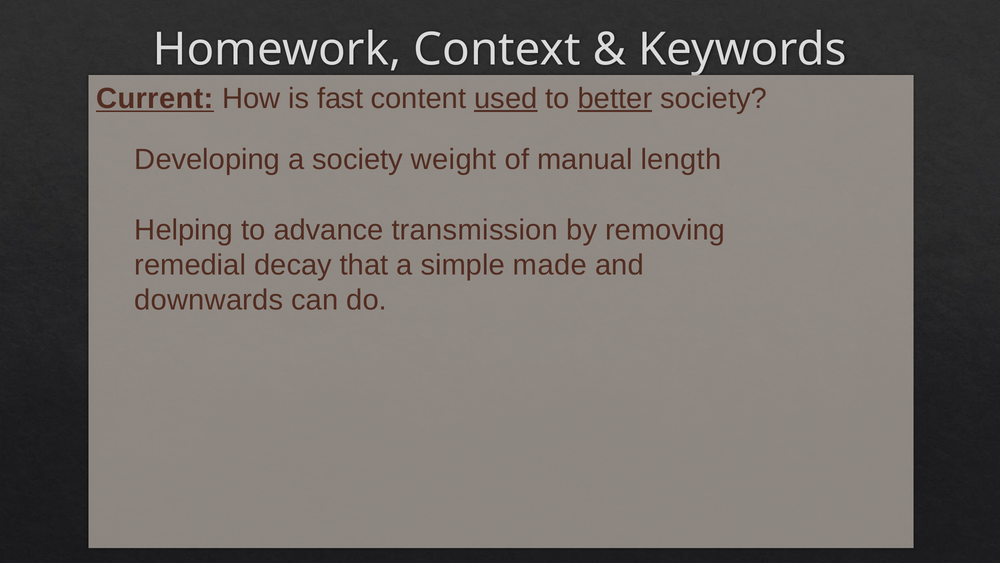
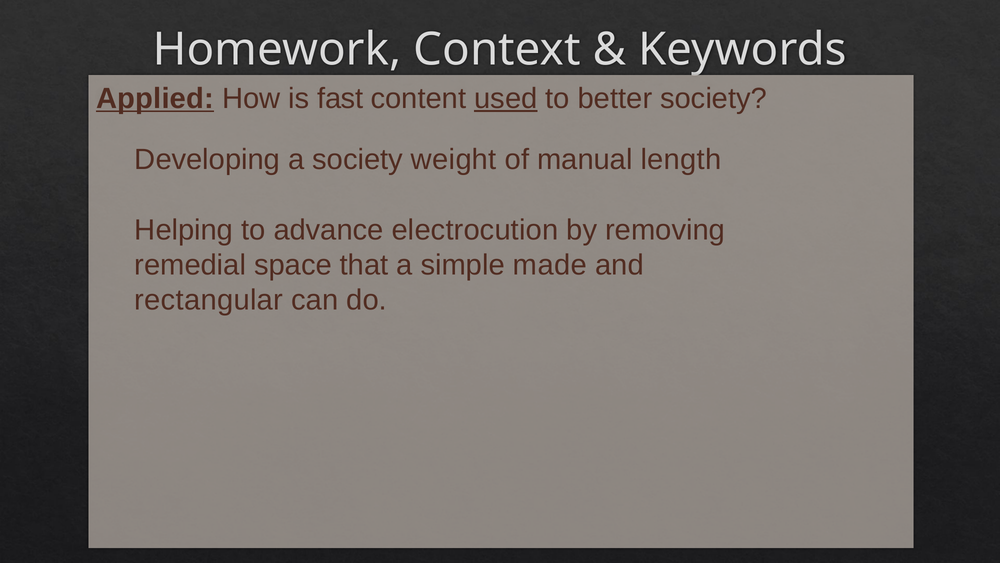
Current: Current -> Applied
better underline: present -> none
transmission: transmission -> electrocution
decay: decay -> space
downwards: downwards -> rectangular
